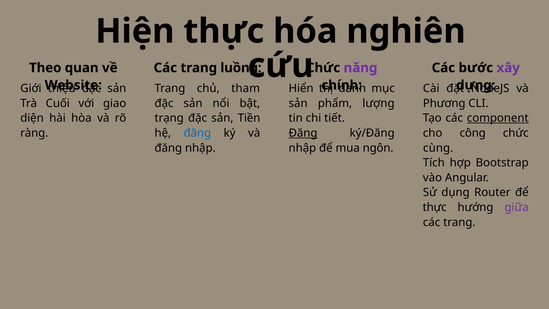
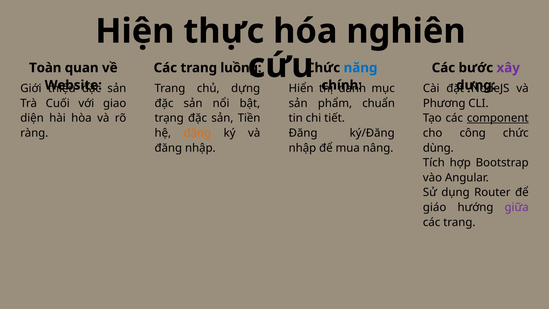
Theo: Theo -> Toàn
năng colour: purple -> blue
chủ tham: tham -> dựng
lượng: lượng -> chuẩn
đăng at (197, 133) colour: blue -> orange
Đăng at (303, 133) underline: present -> none
ngôn: ngôn -> nâng
cùng: cùng -> dùng
thực at (435, 207): thực -> giáo
